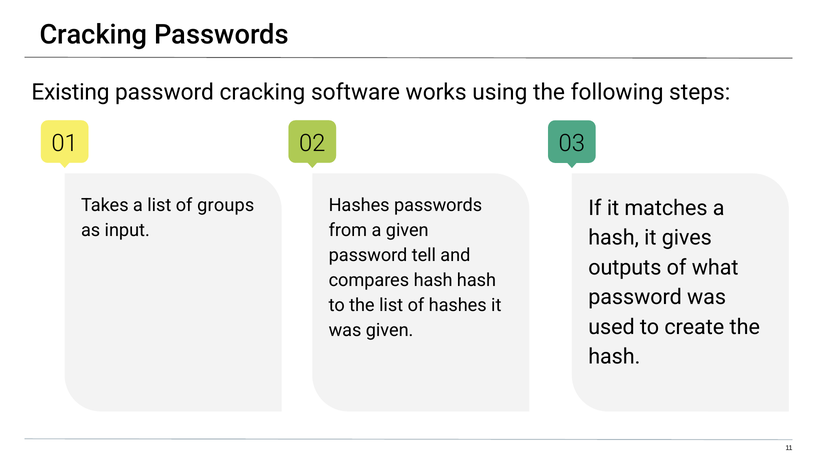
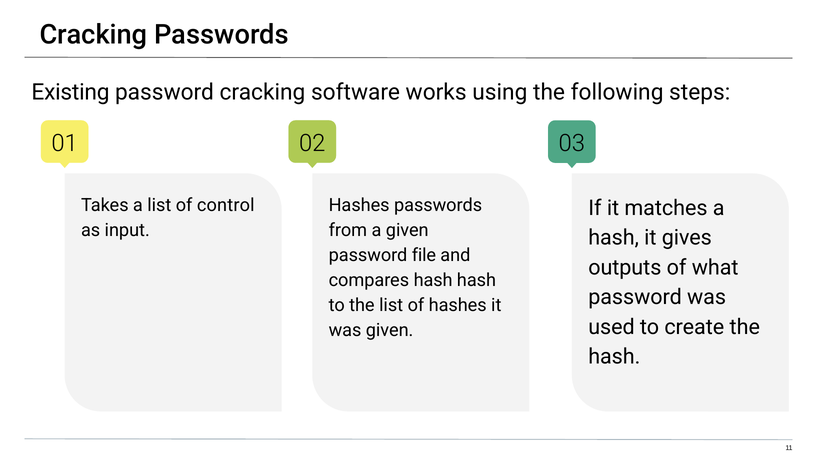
groups: groups -> control
tell: tell -> file
